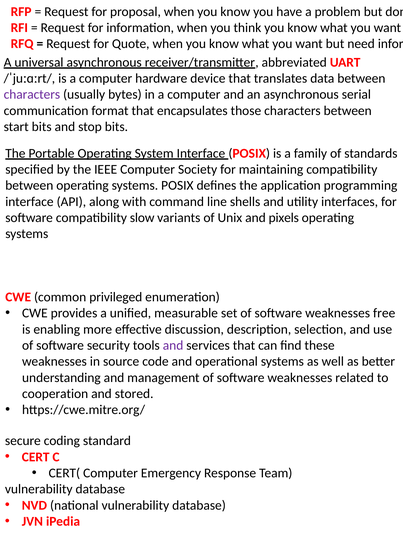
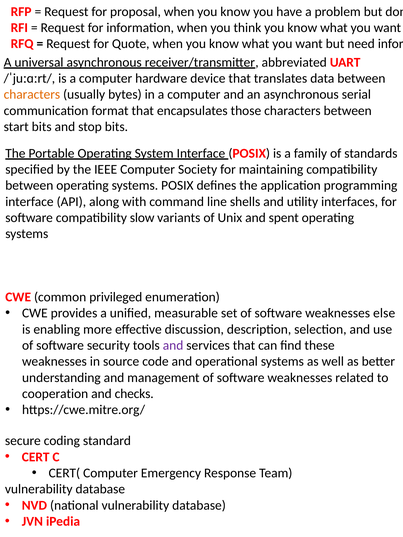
characters at (32, 95) colour: purple -> orange
pixels: pixels -> spent
free: free -> else
stored: stored -> checks
